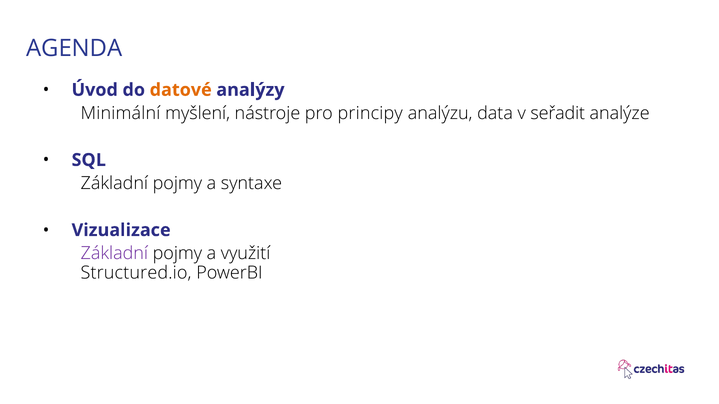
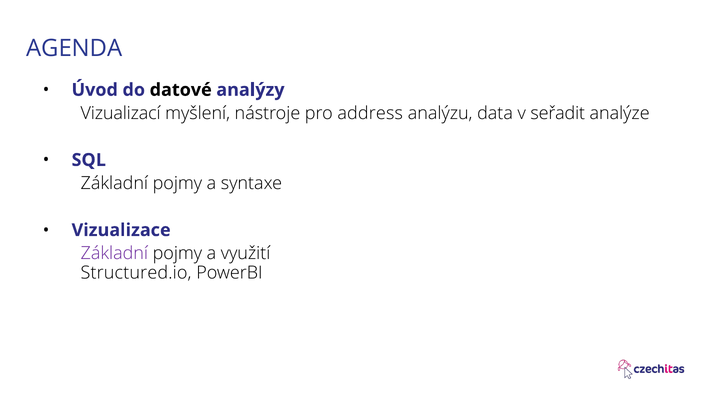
datové colour: orange -> black
Minimální: Minimální -> Vizualizací
principy: principy -> address
